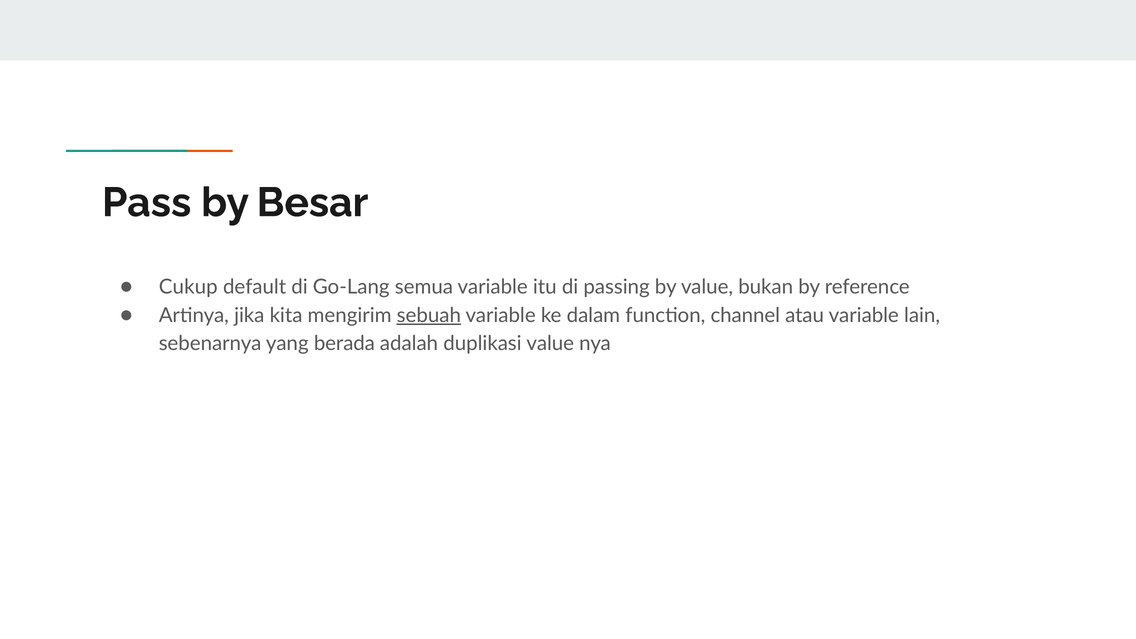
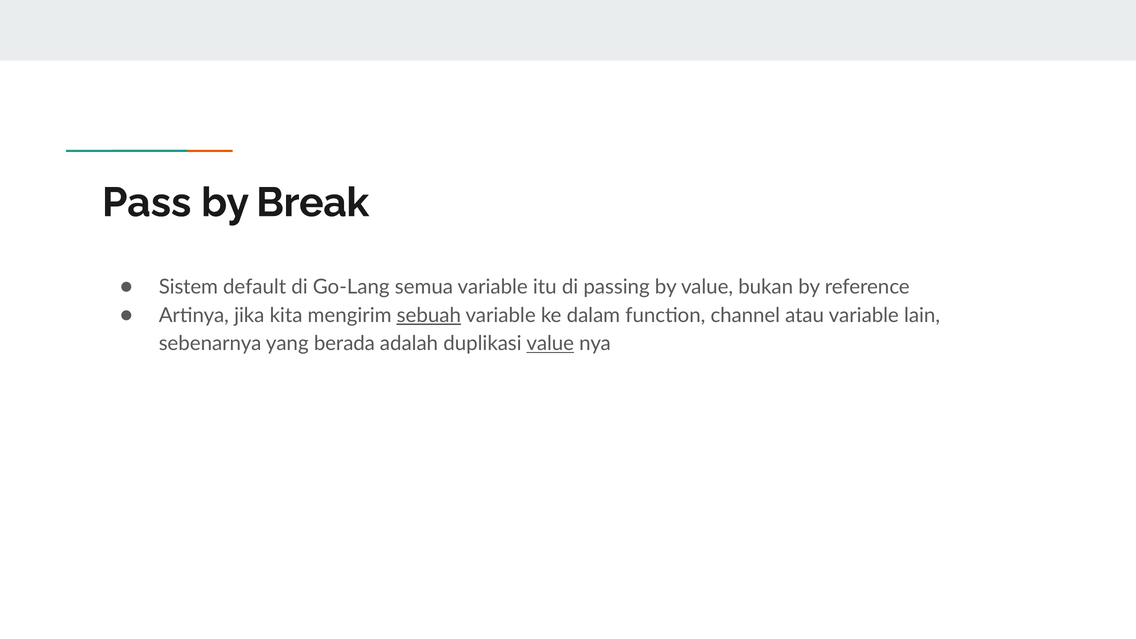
Besar: Besar -> Break
Cukup: Cukup -> Sistem
value at (550, 344) underline: none -> present
